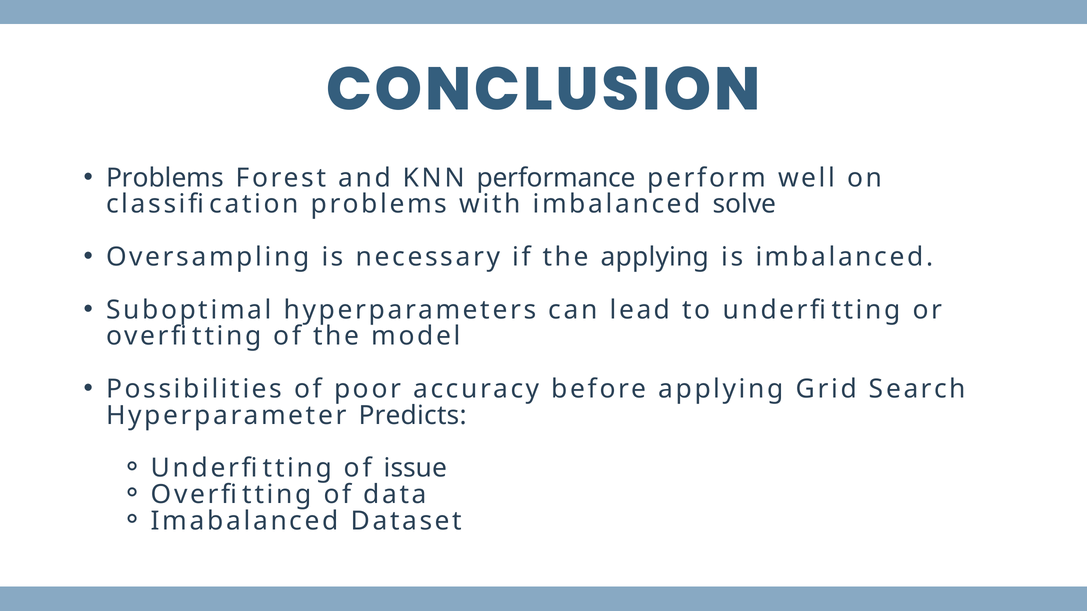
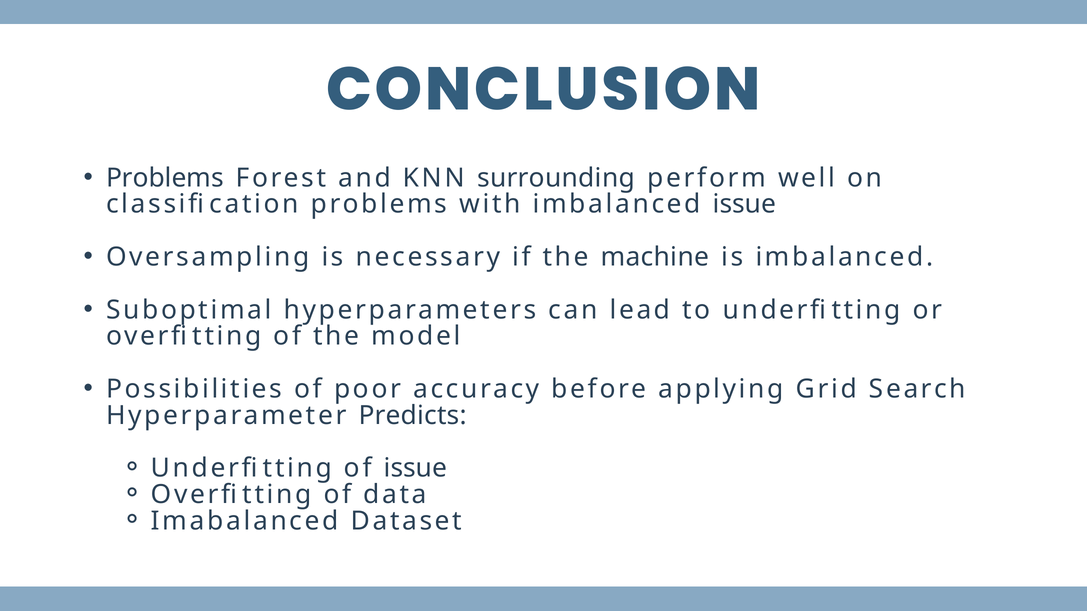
performance: performance -> surrounding
imbalanced solve: solve -> issue
the applying: applying -> machine
